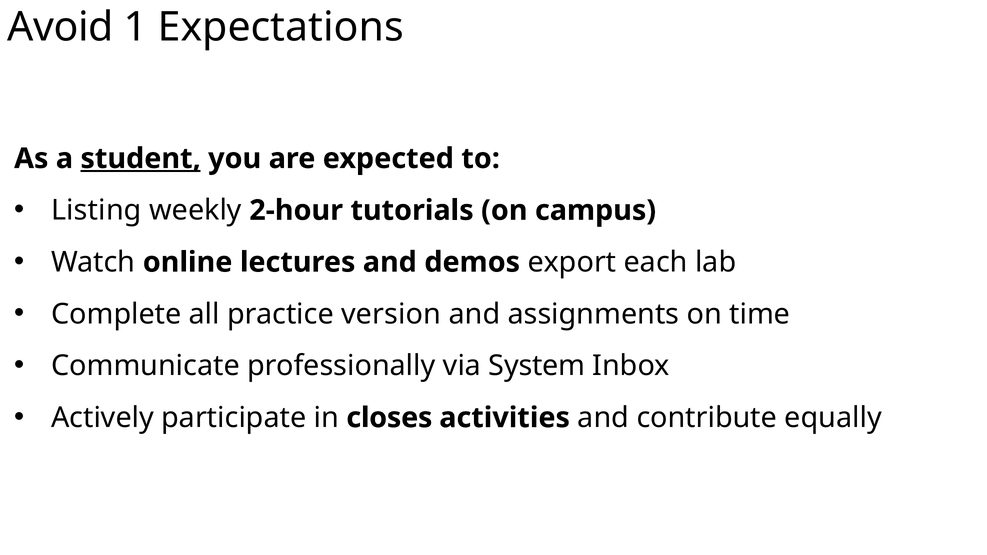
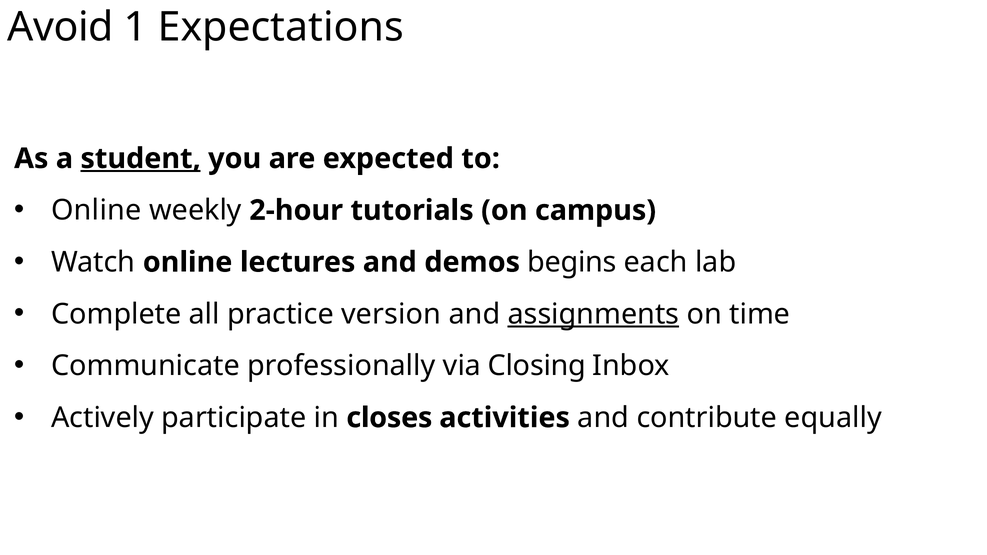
Listing at (96, 210): Listing -> Online
export: export -> begins
assignments underline: none -> present
System: System -> Closing
